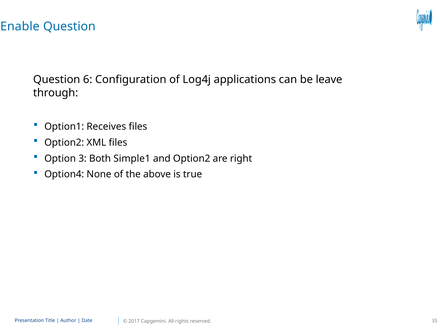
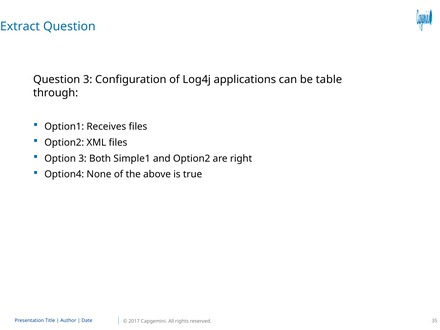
Enable: Enable -> Extract
Question 6: 6 -> 3
leave: leave -> table
